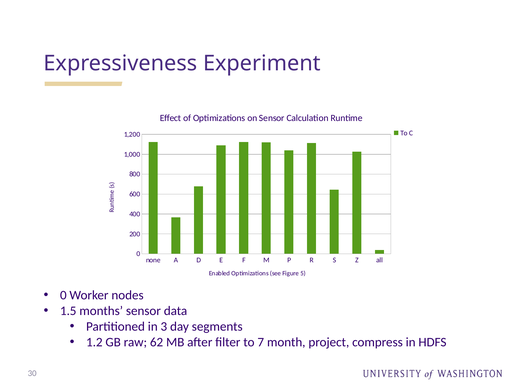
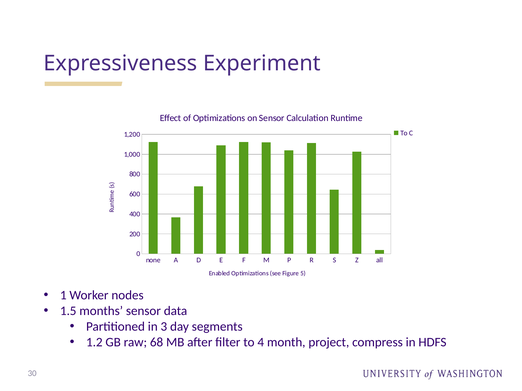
0 at (63, 296): 0 -> 1
62: 62 -> 68
7: 7 -> 4
